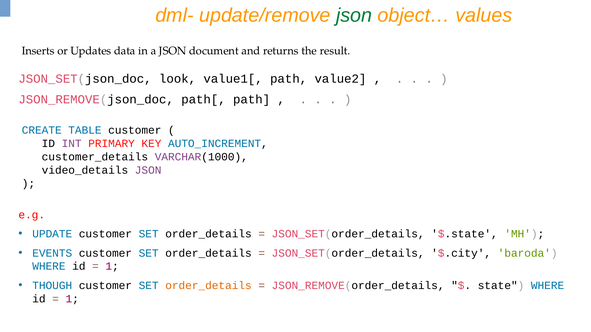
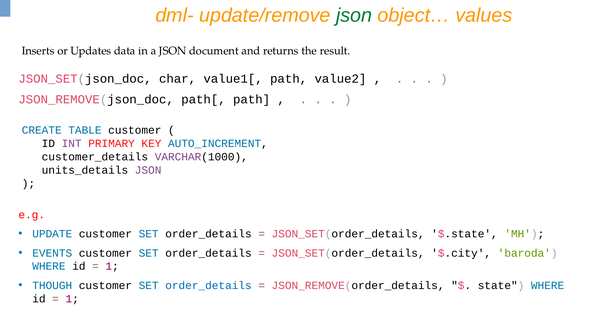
look: look -> char
video_details: video_details -> units_details
order_details at (208, 286) colour: orange -> blue
